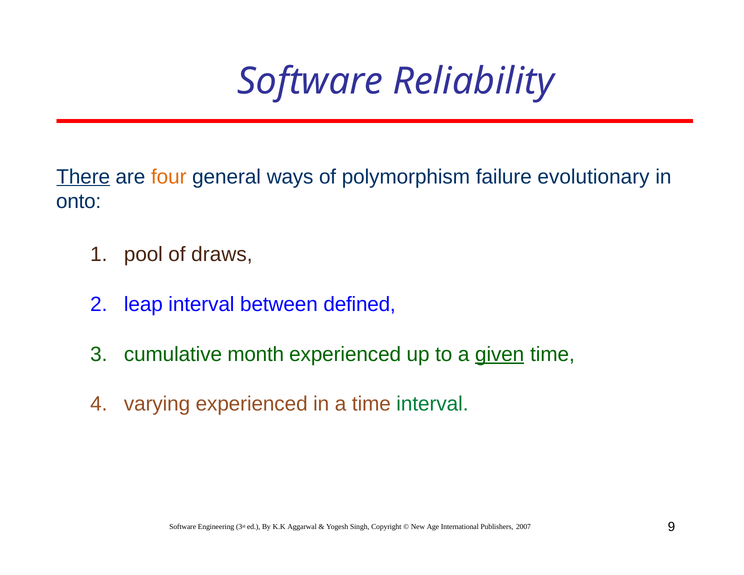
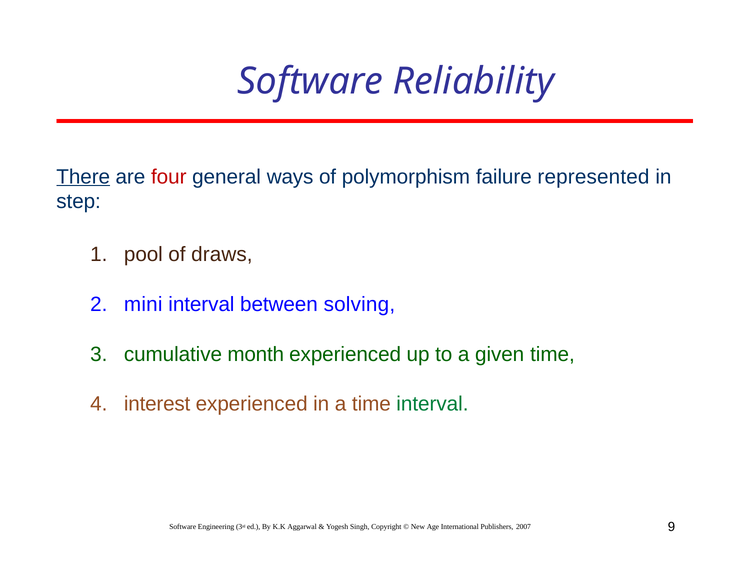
four colour: orange -> red
evolutionary: evolutionary -> represented
onto: onto -> step
leap: leap -> mini
defined: defined -> solving
given underline: present -> none
varying: varying -> interest
